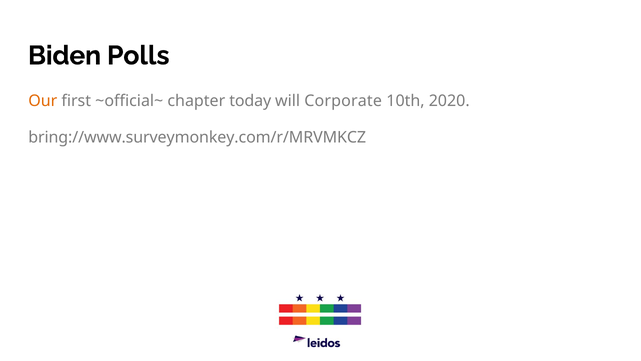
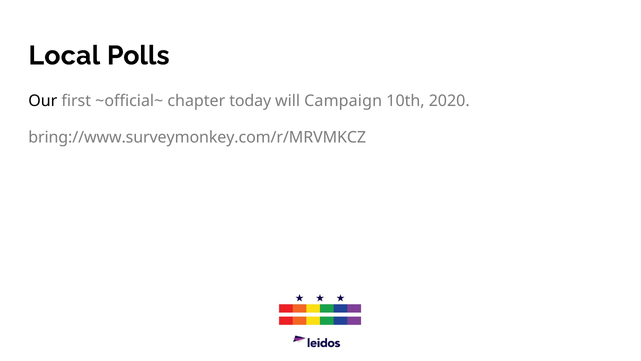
Biden: Biden -> Local
Our colour: orange -> black
Corporate: Corporate -> Campaign
